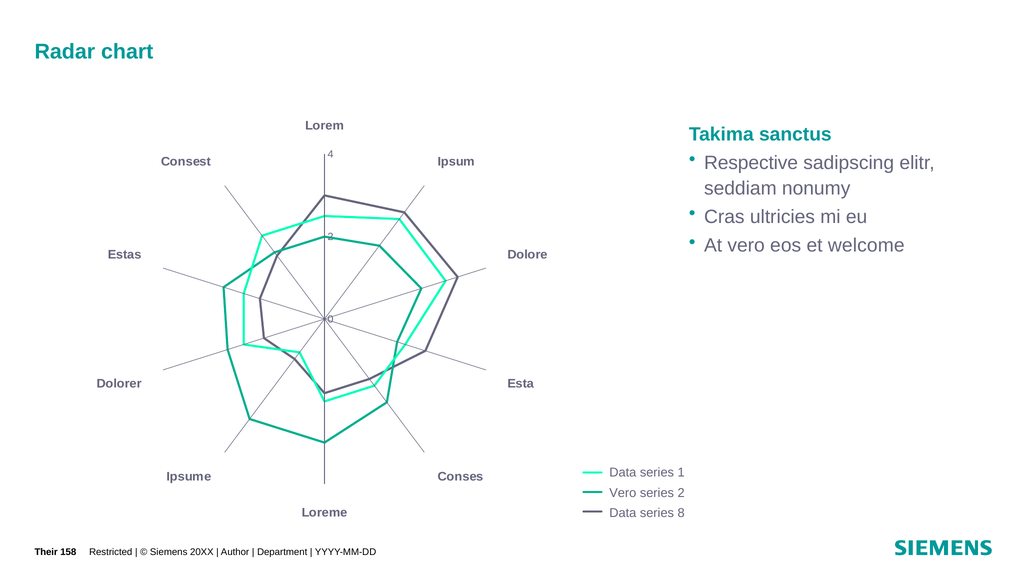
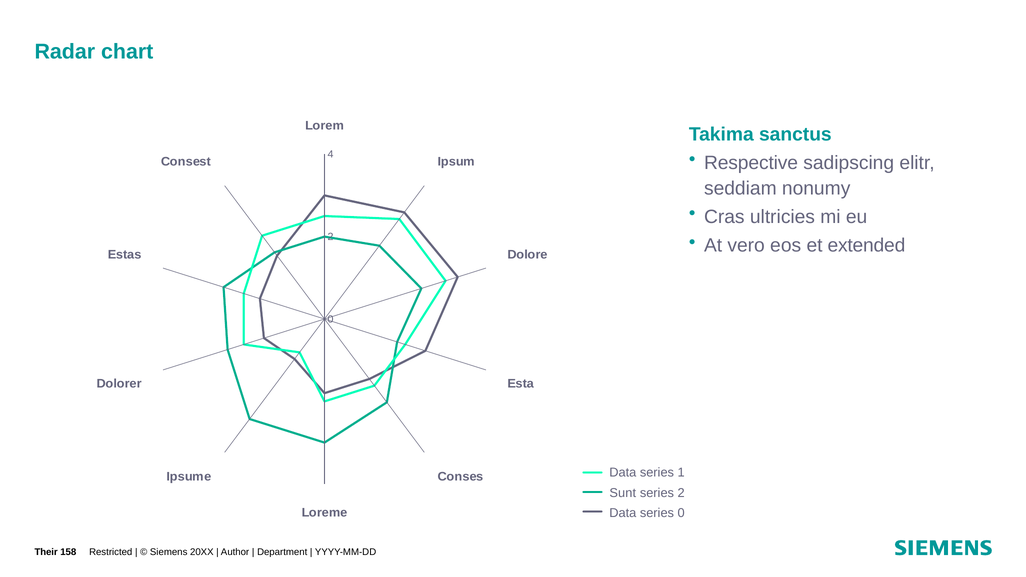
welcome: welcome -> extended
Vero at (623, 493): Vero -> Sunt
series 8: 8 -> 0
